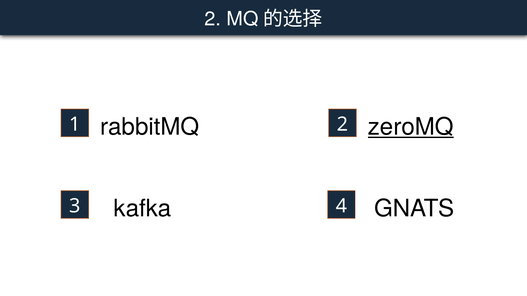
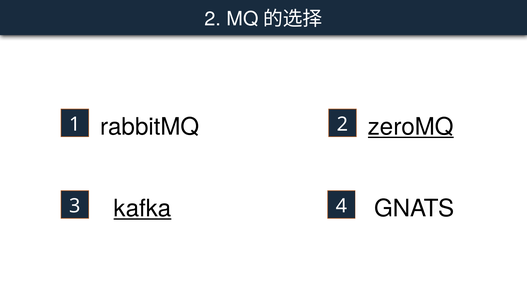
kafka underline: none -> present
